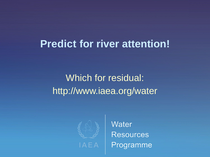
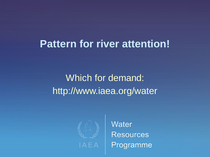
Predict: Predict -> Pattern
residual: residual -> demand
